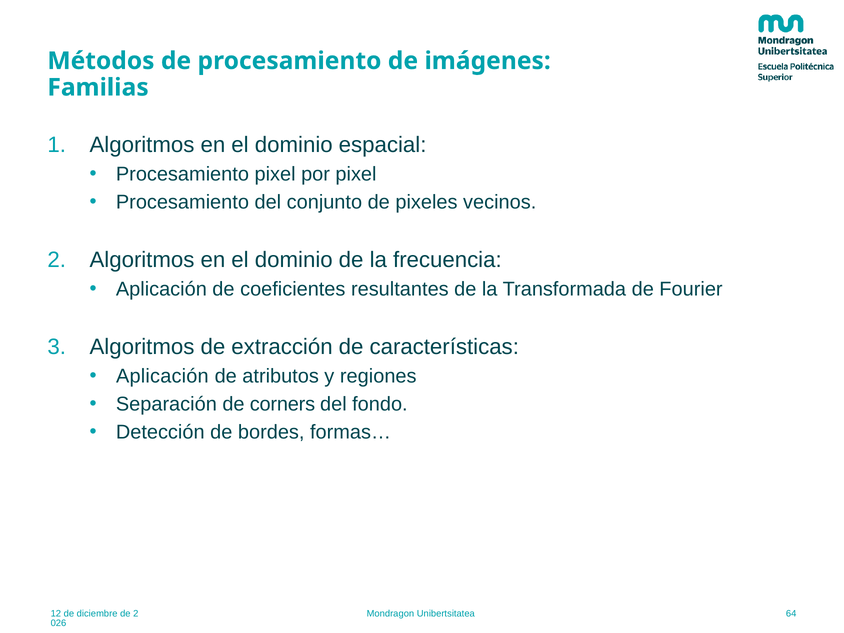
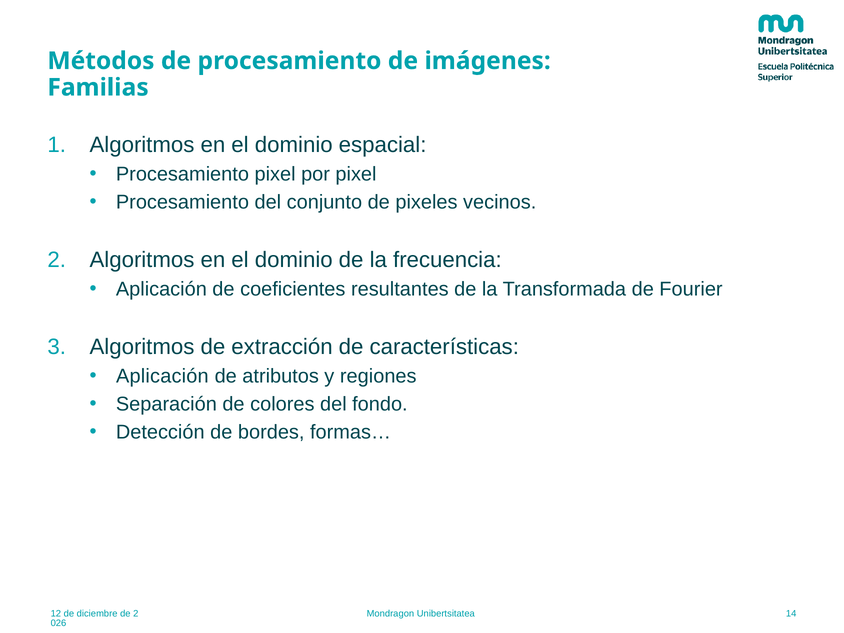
corners: corners -> colores
64: 64 -> 14
